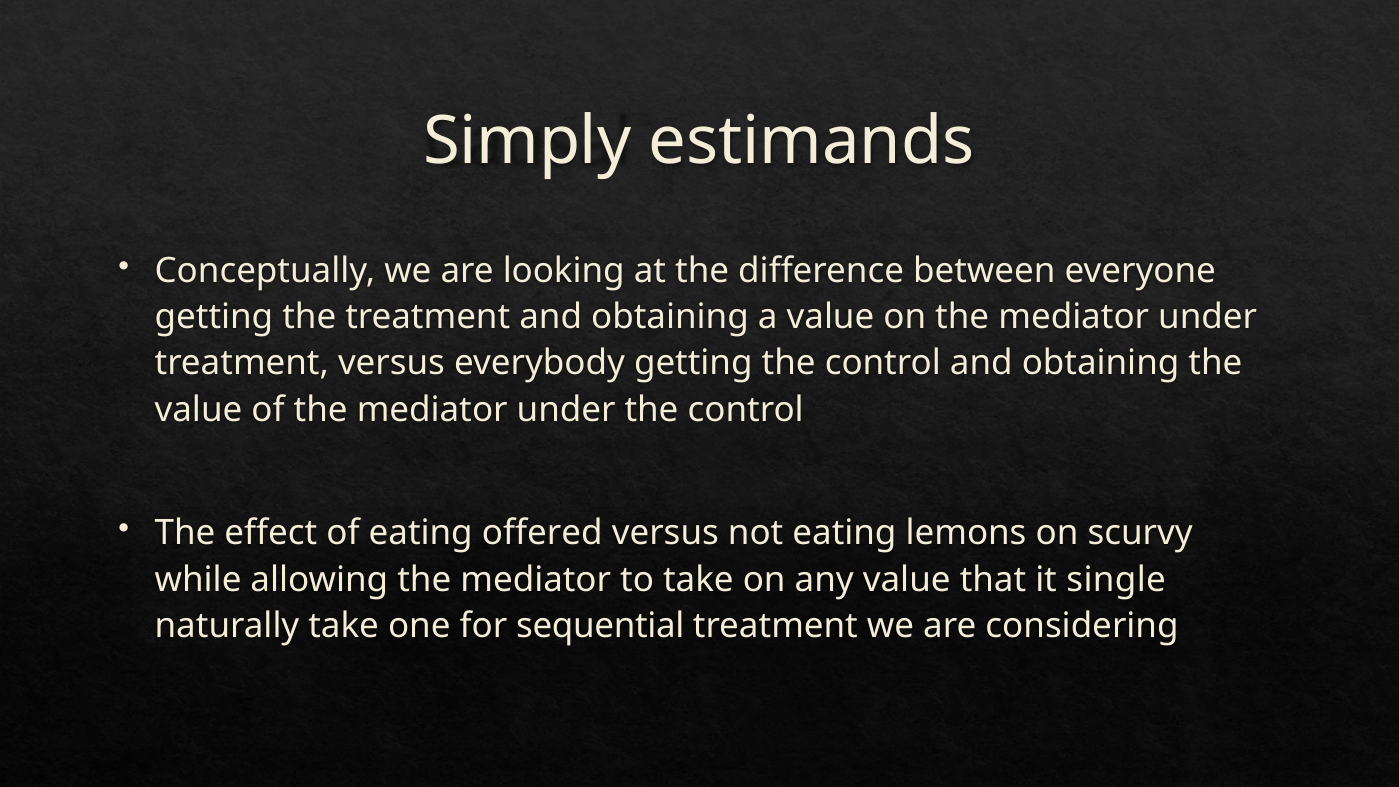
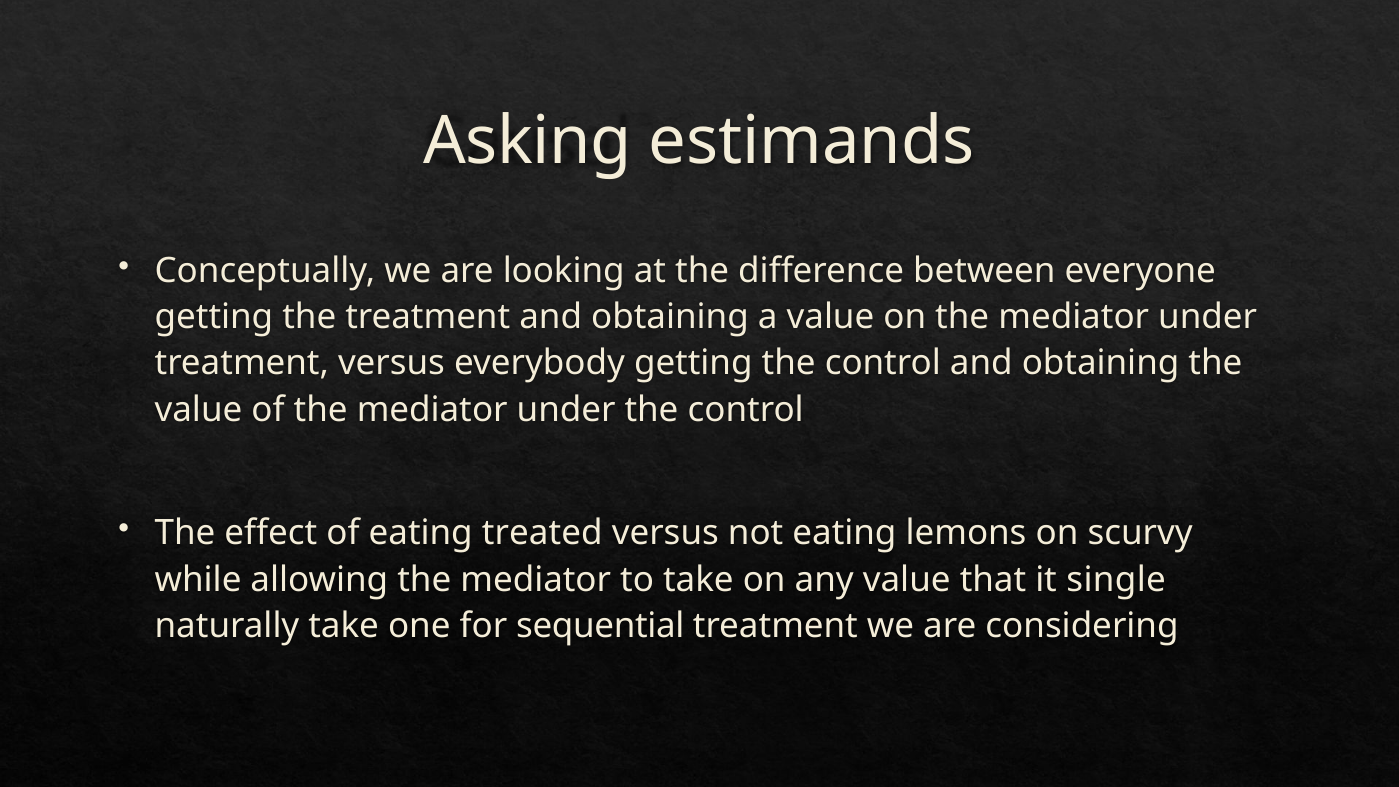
Simply: Simply -> Asking
offered: offered -> treated
